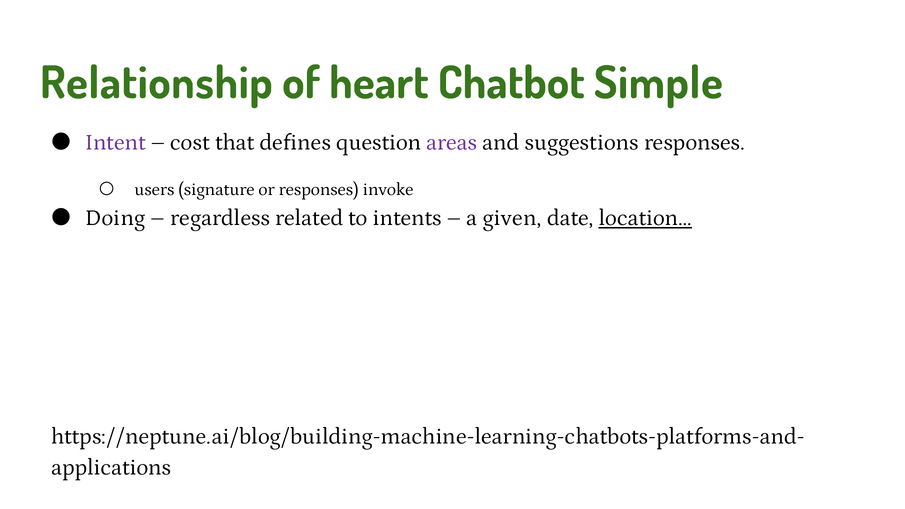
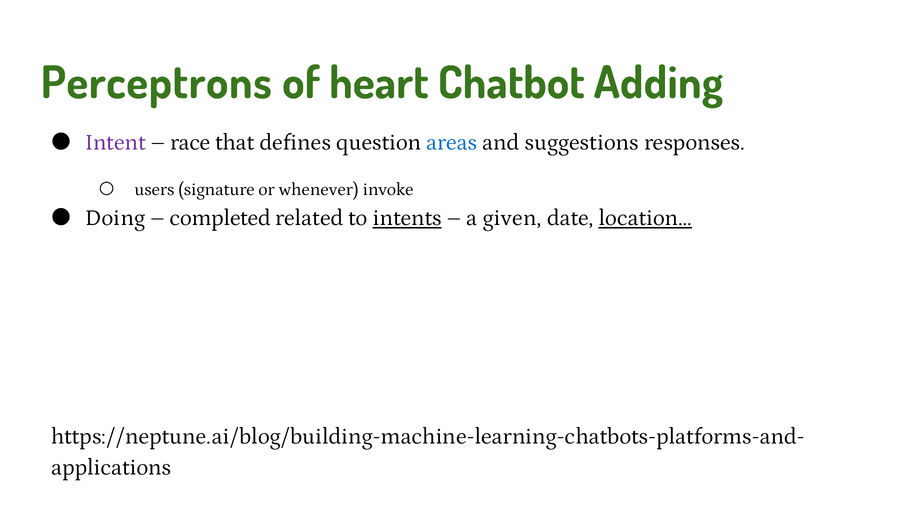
Relationship: Relationship -> Perceptrons
Simple: Simple -> Adding
cost: cost -> race
areas colour: purple -> blue
or responses: responses -> whenever
regardless: regardless -> completed
intents underline: none -> present
